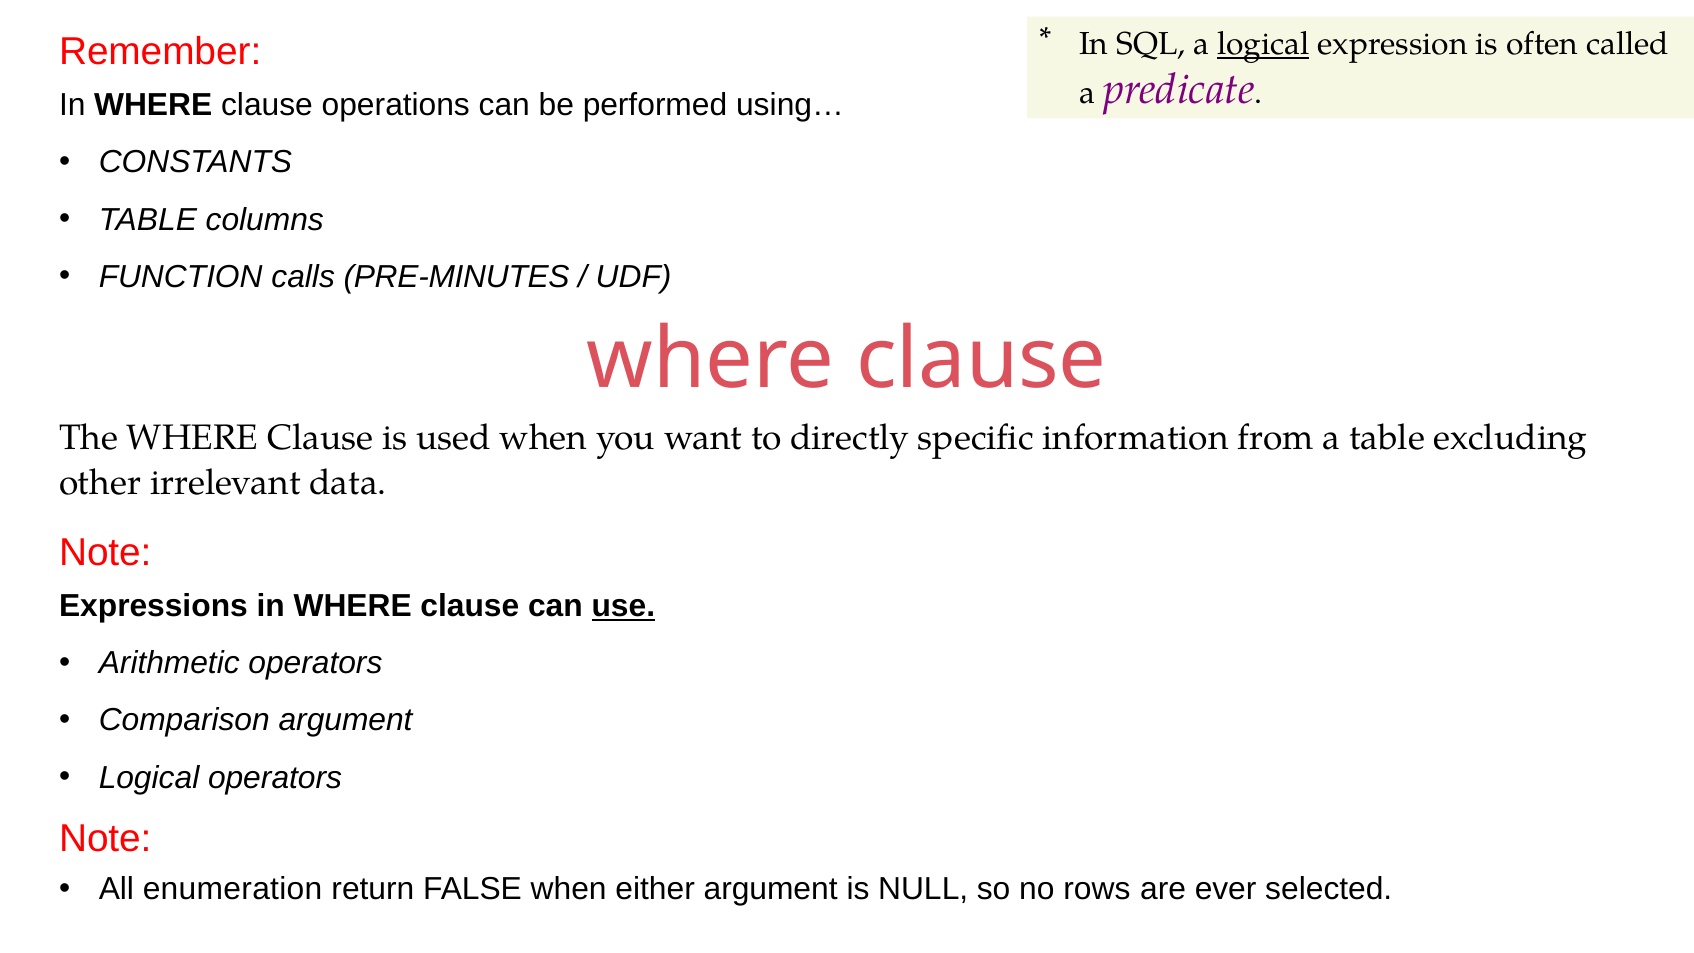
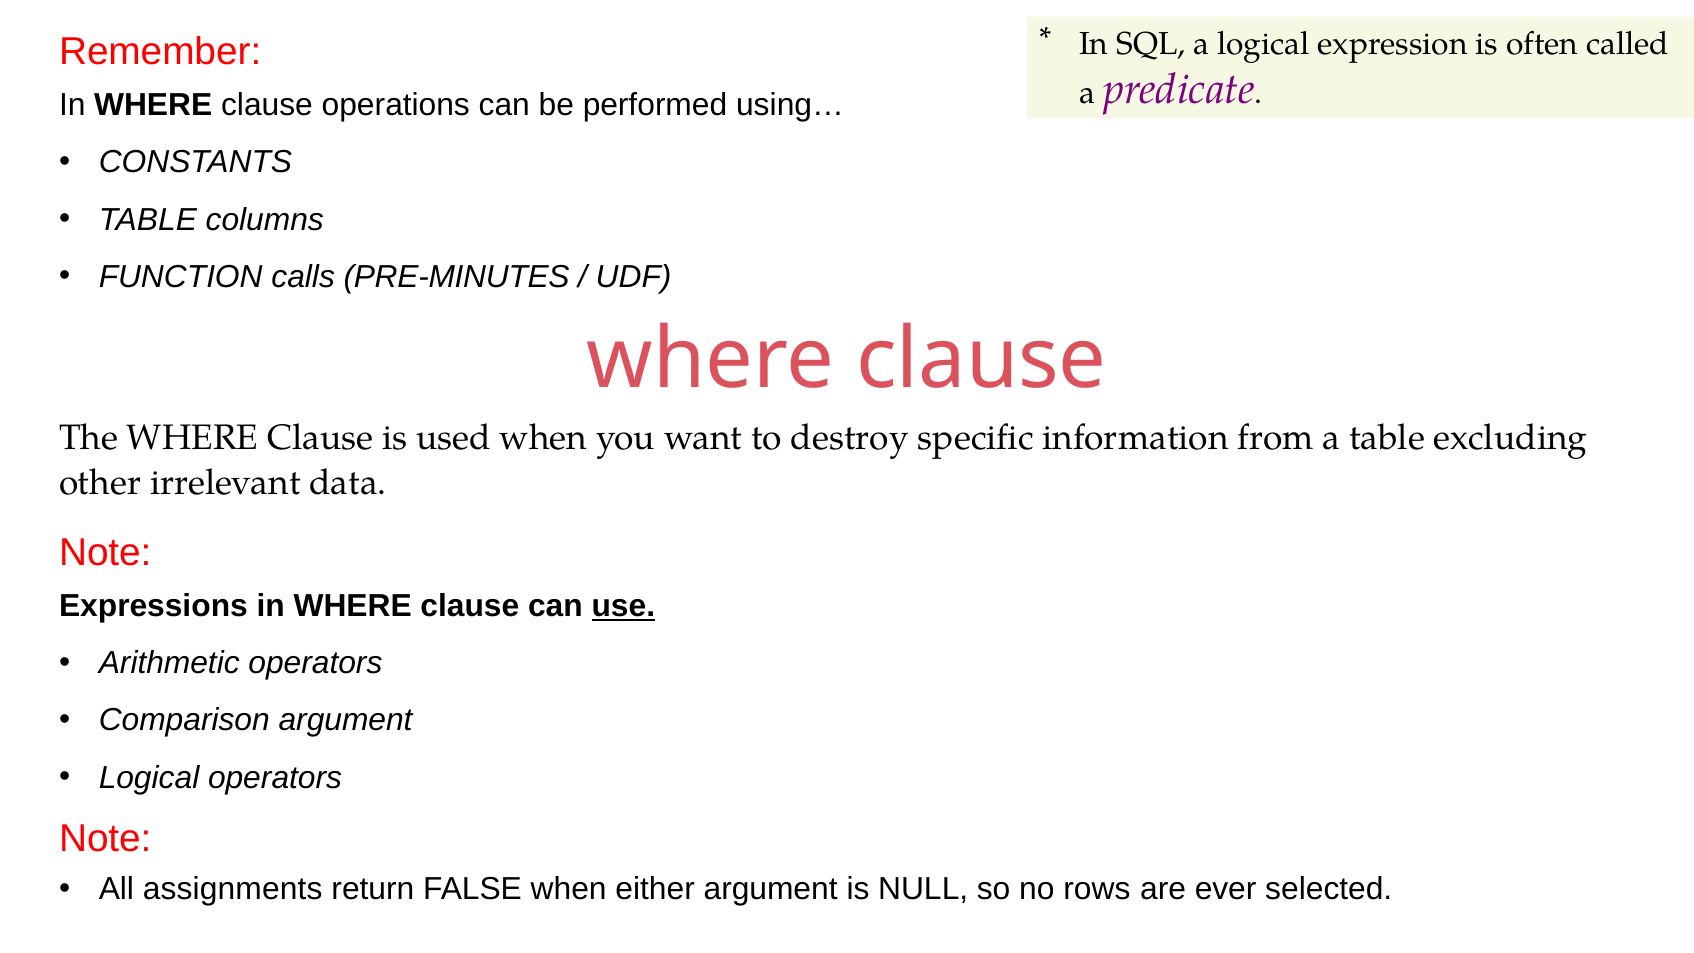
logical at (1263, 44) underline: present -> none
directly: directly -> destroy
enumeration: enumeration -> assignments
